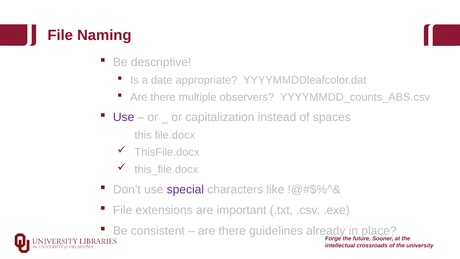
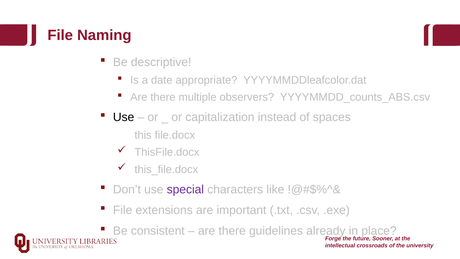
Use at (124, 117) colour: purple -> black
